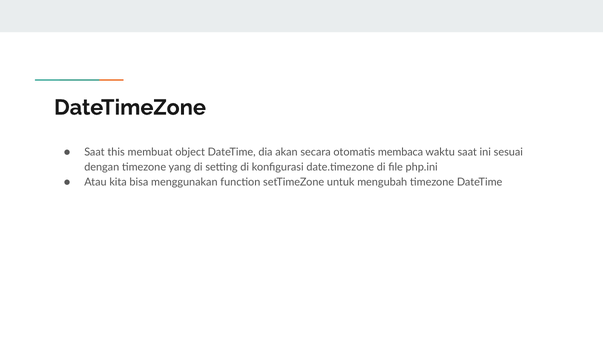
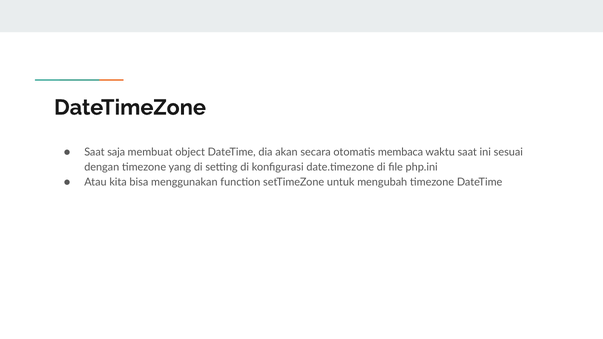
this: this -> saja
